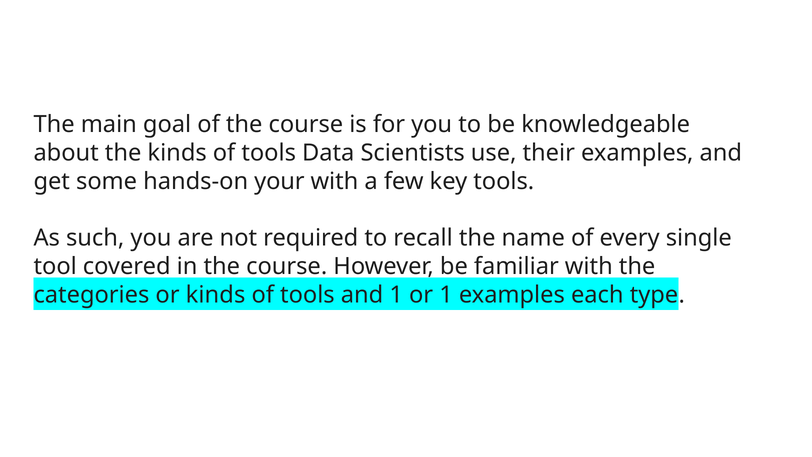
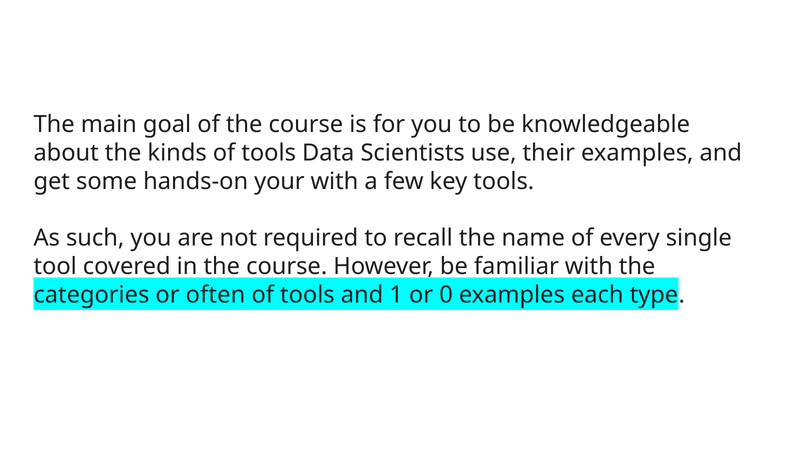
or kinds: kinds -> often
or 1: 1 -> 0
